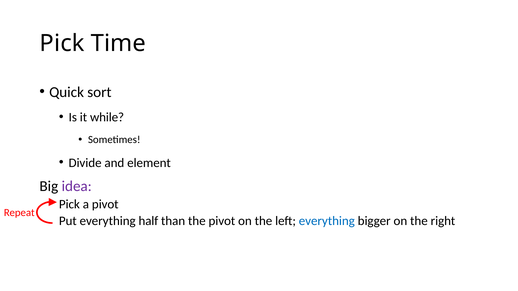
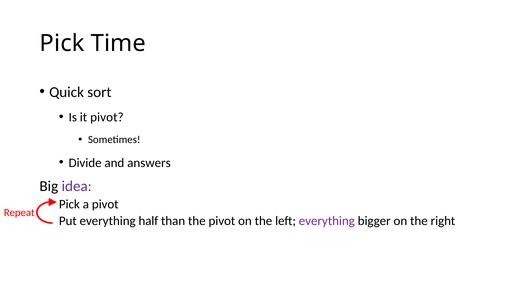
it while: while -> pivot
element: element -> answers
everything at (327, 221) colour: blue -> purple
